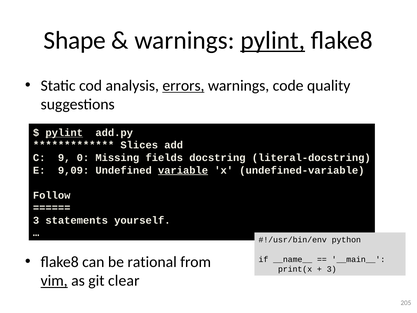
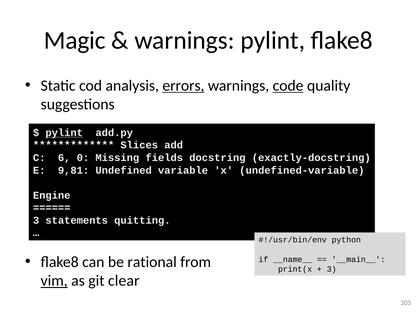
Shape: Shape -> Magic
pylint at (273, 40) underline: present -> none
code underline: none -> present
9: 9 -> 6
literal-docstring: literal-docstring -> exactly-docstring
9,09: 9,09 -> 9,81
variable underline: present -> none
Follow: Follow -> Engine
yourself: yourself -> quitting
